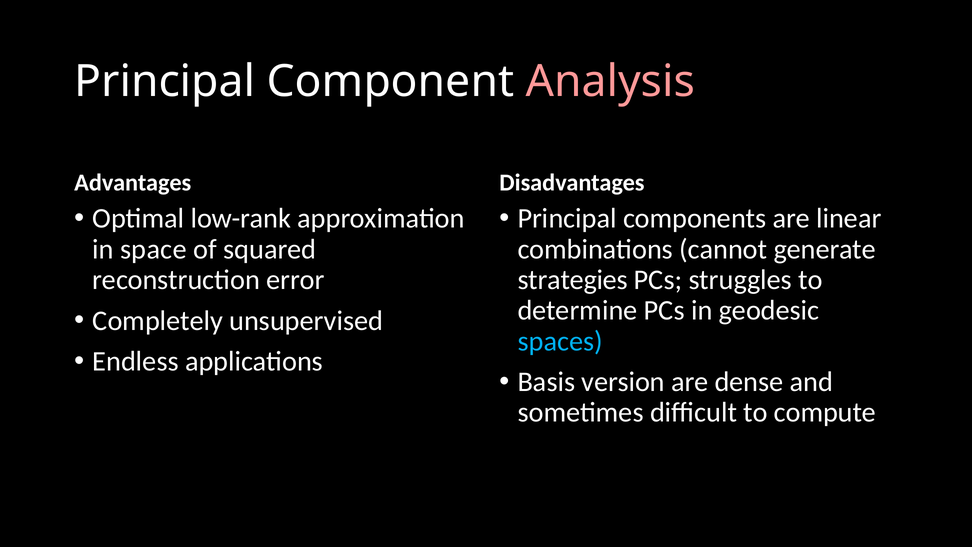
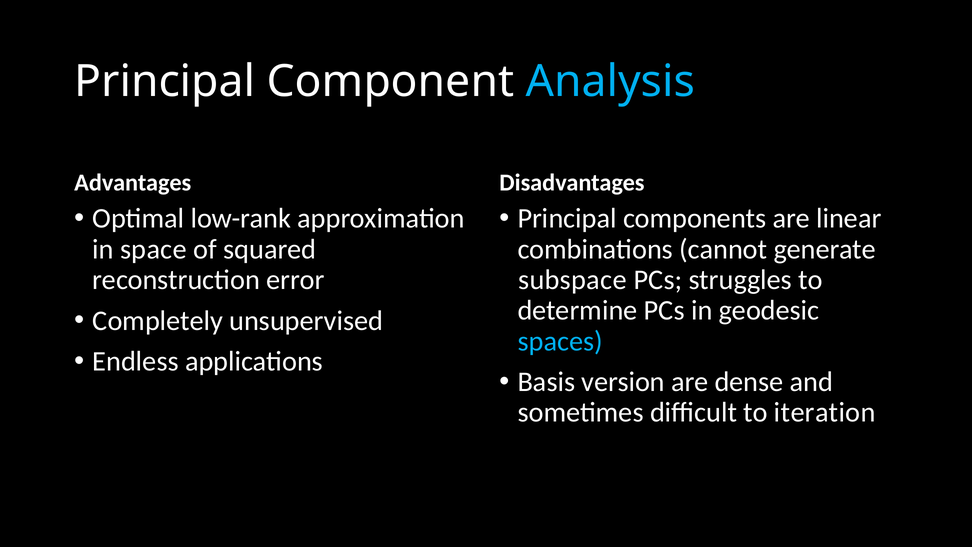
Analysis colour: pink -> light blue
strategies: strategies -> subspace
compute: compute -> iteration
